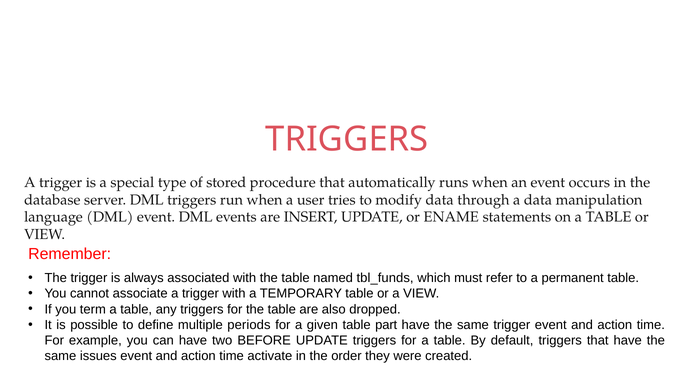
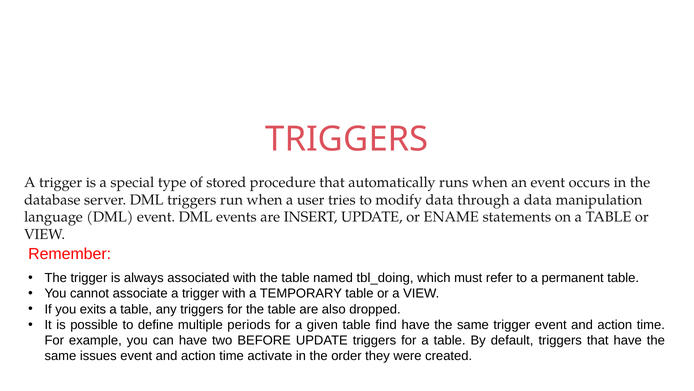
tbl_funds: tbl_funds -> tbl_doing
term: term -> exits
part: part -> find
